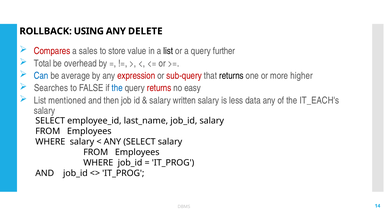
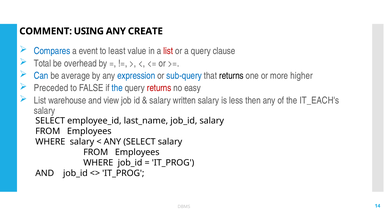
ROLLBACK: ROLLBACK -> COMMENT
DELETE: DELETE -> CREATE
Compares colour: red -> blue
sales: sales -> event
store: store -> least
list at (168, 51) colour: black -> red
further: further -> clause
expression colour: red -> blue
sub-query colour: red -> blue
Searches: Searches -> Preceded
mentioned: mentioned -> warehouse
then: then -> view
data: data -> then
